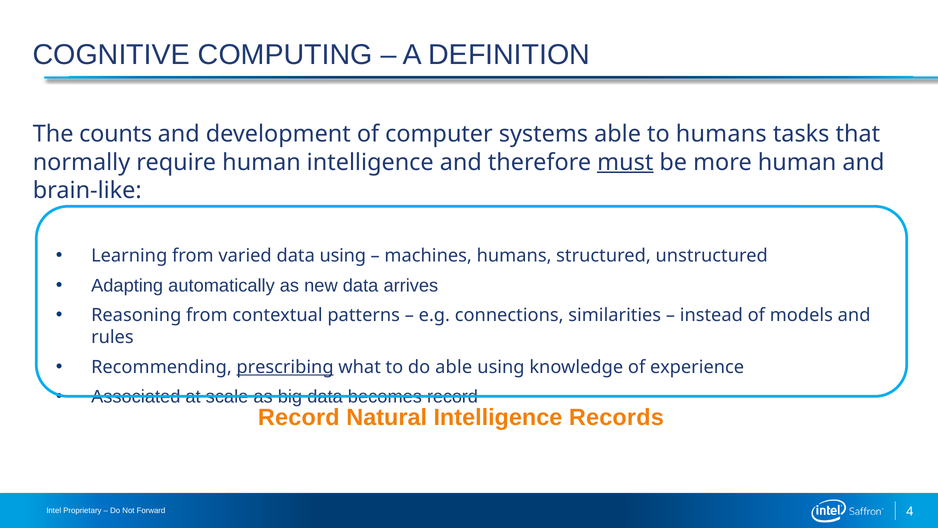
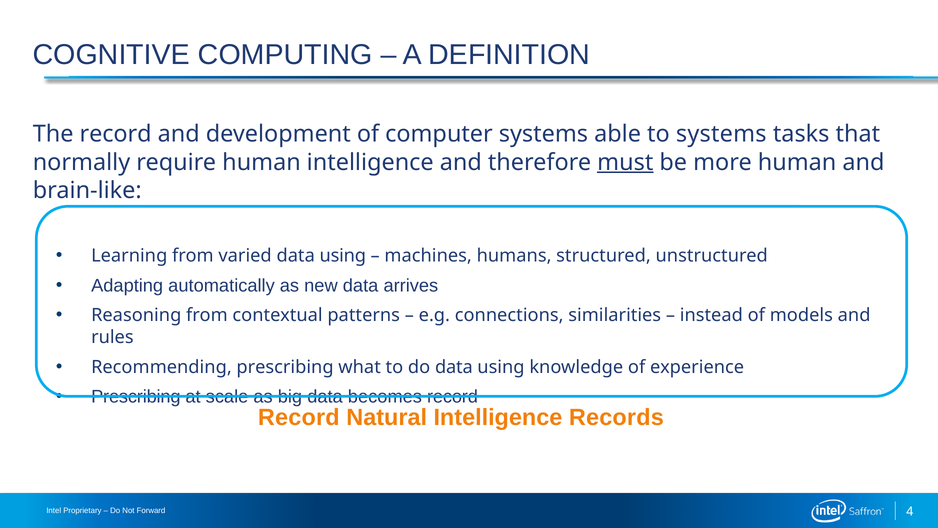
The counts: counts -> record
to humans: humans -> systems
prescribing at (285, 367) underline: present -> none
do able: able -> data
Associated at (136, 397): Associated -> Prescribing
